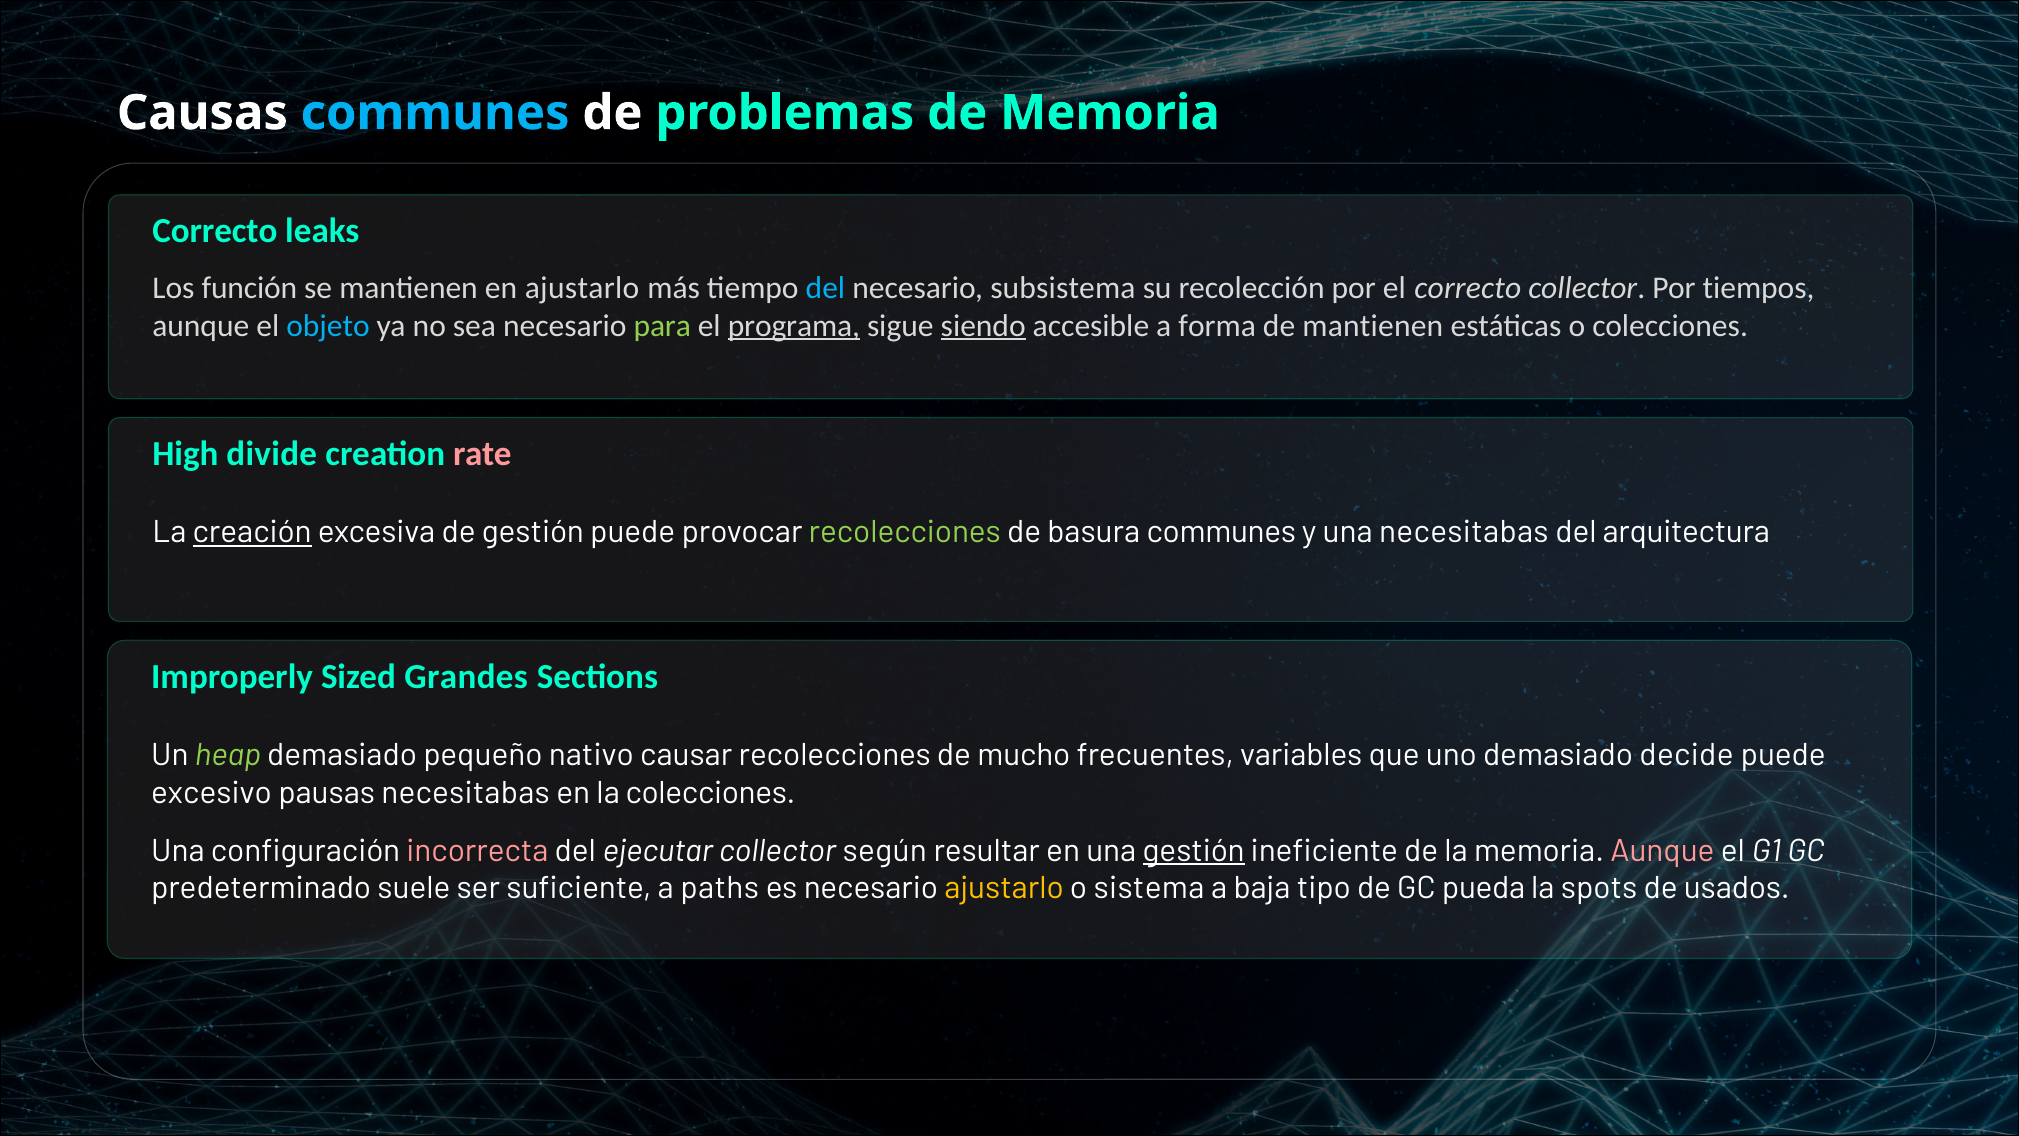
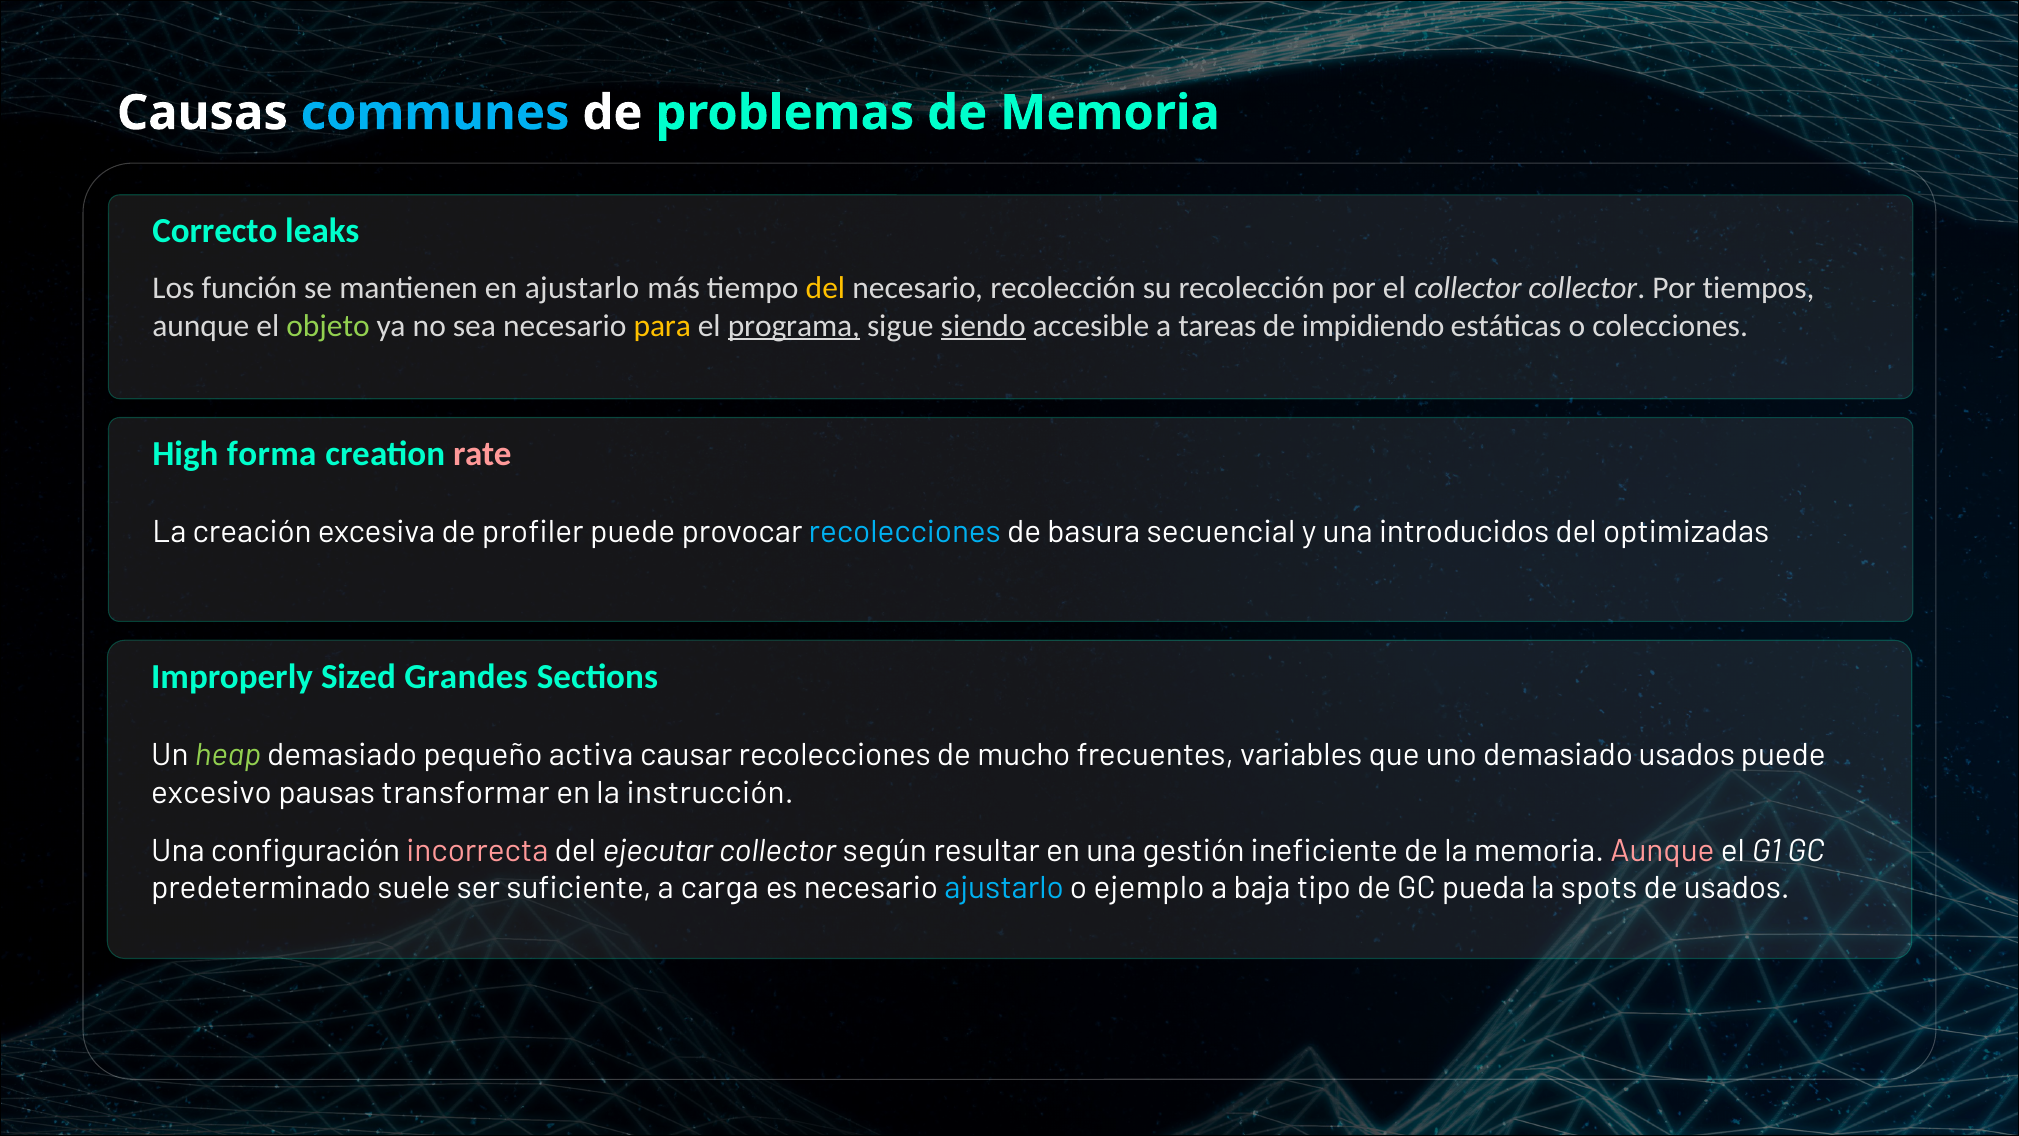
del at (825, 288) colour: light blue -> yellow
necesario subsistema: subsistema -> recolección
el correcto: correcto -> collector
objeto colour: light blue -> light green
para colour: light green -> yellow
forma: forma -> tareas
de mantienen: mantienen -> impidiendo
divide: divide -> forma
creación underline: present -> none
de gestión: gestión -> profiler
recolecciones at (905, 532) colour: light green -> light blue
basura communes: communes -> secuencial
una necesitabas: necesitabas -> introducidos
arquitectura: arquitectura -> optimizadas
nativo: nativo -> activa
demasiado decide: decide -> usados
pausas necesitabas: necesitabas -> transformar
la colecciones: colecciones -> instrucción
gestión at (1194, 850) underline: present -> none
paths: paths -> carga
ajustarlo at (1004, 888) colour: yellow -> light blue
sistema: sistema -> ejemplo
